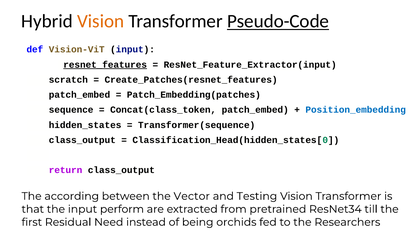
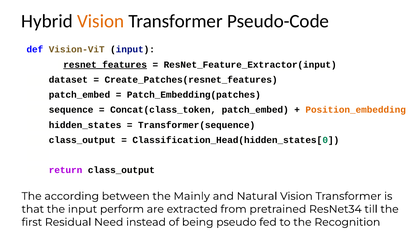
Pseudo-Code underline: present -> none
scratch: scratch -> dataset
Position_embedding colour: blue -> orange
Vector: Vector -> Mainly
Testing: Testing -> Natural
orchids: orchids -> pseudo
Researchers: Researchers -> Recognition
